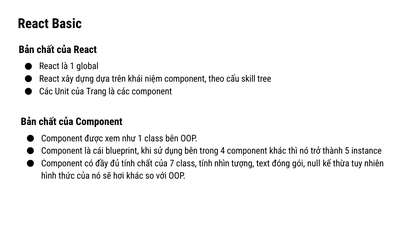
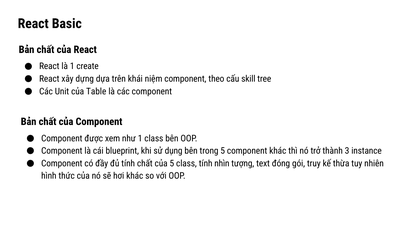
global: global -> create
Trang: Trang -> Table
trong 4: 4 -> 5
5: 5 -> 3
của 7: 7 -> 5
null: null -> truy
